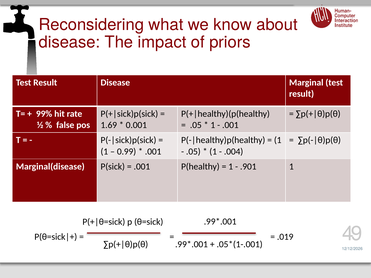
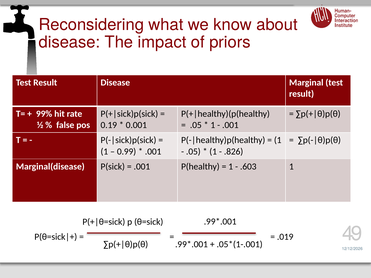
1.69: 1.69 -> 0.19
.004: .004 -> .826
.901: .901 -> .603
